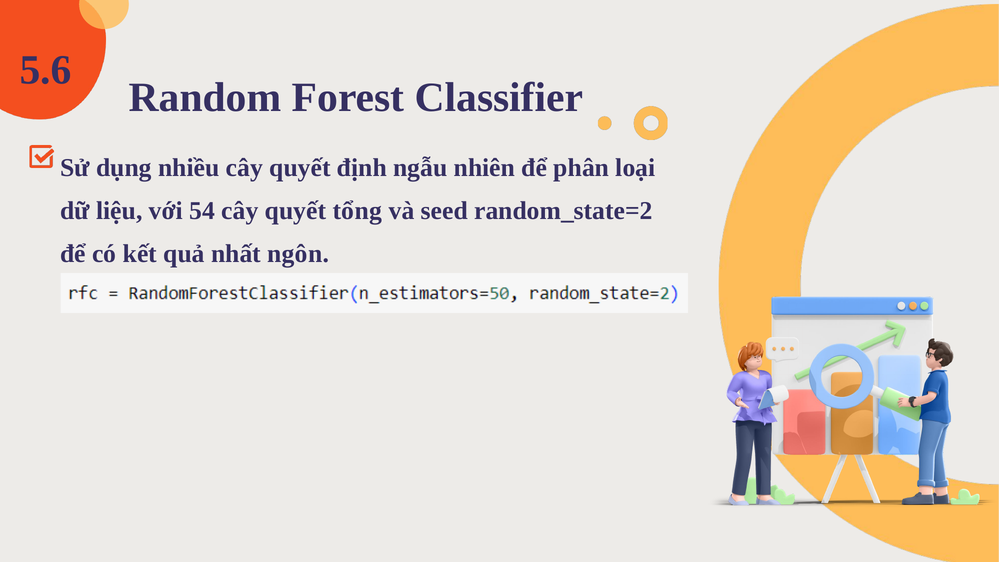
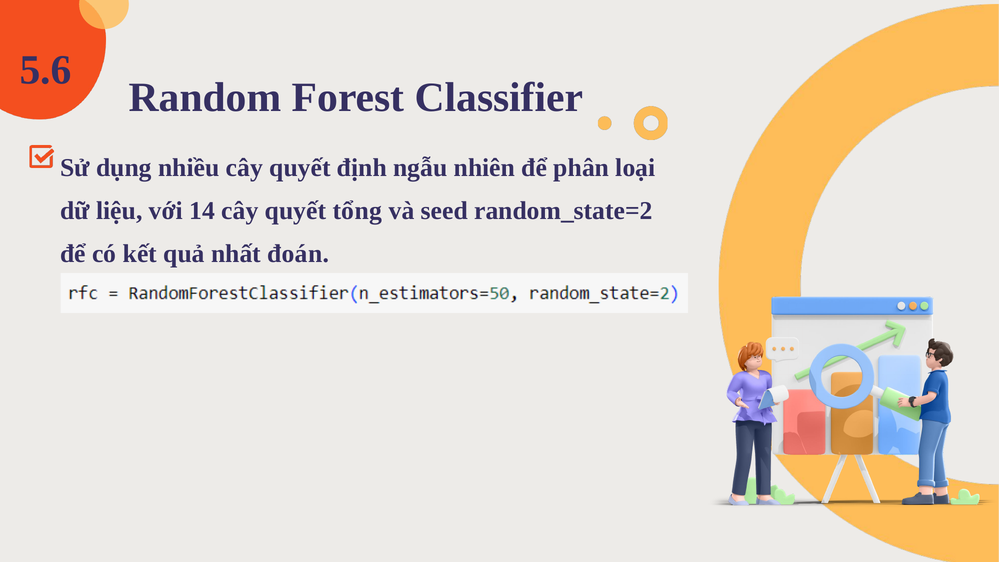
54: 54 -> 14
ngôn: ngôn -> đoán
